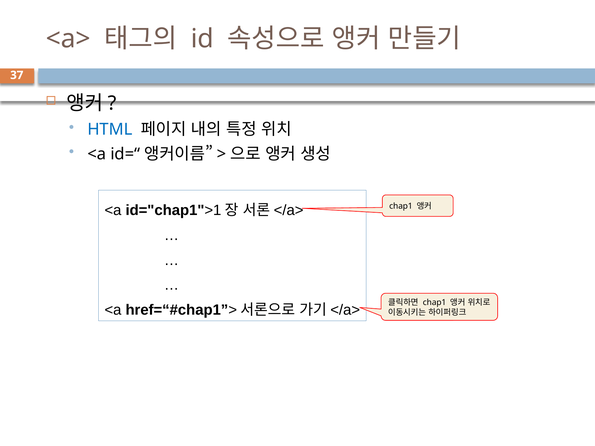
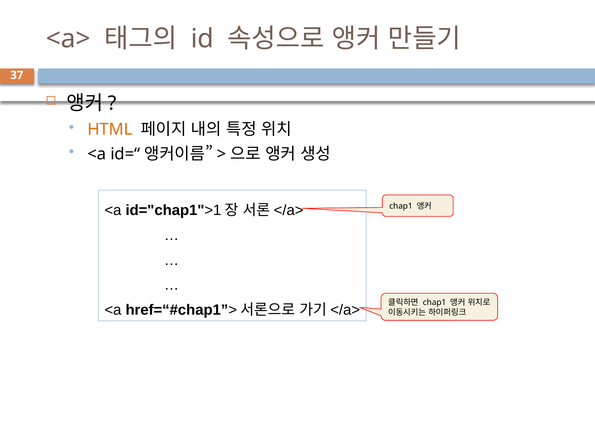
HTML colour: blue -> orange
